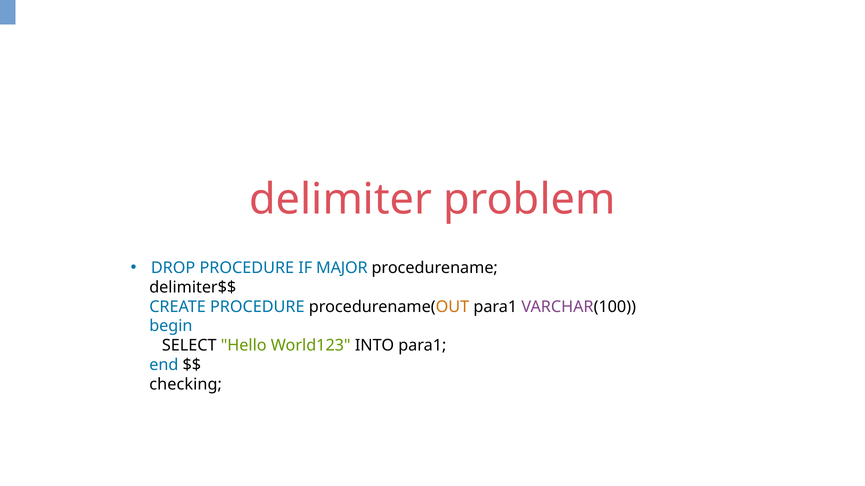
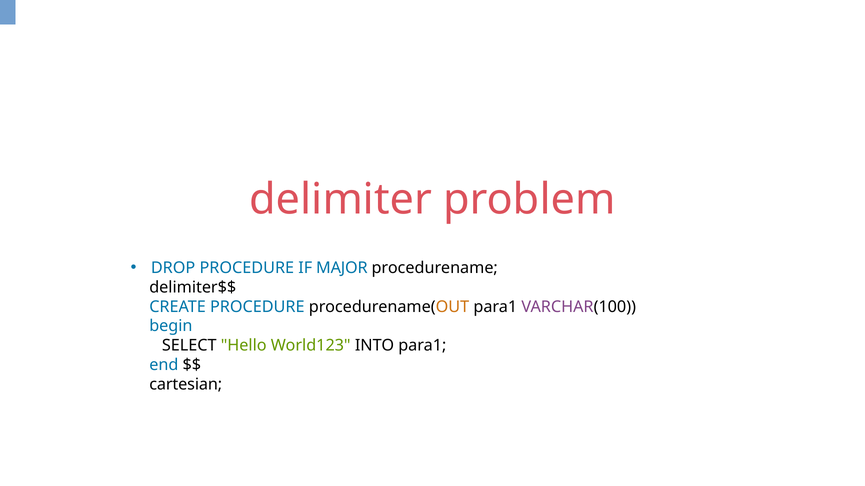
checking: checking -> cartesian
